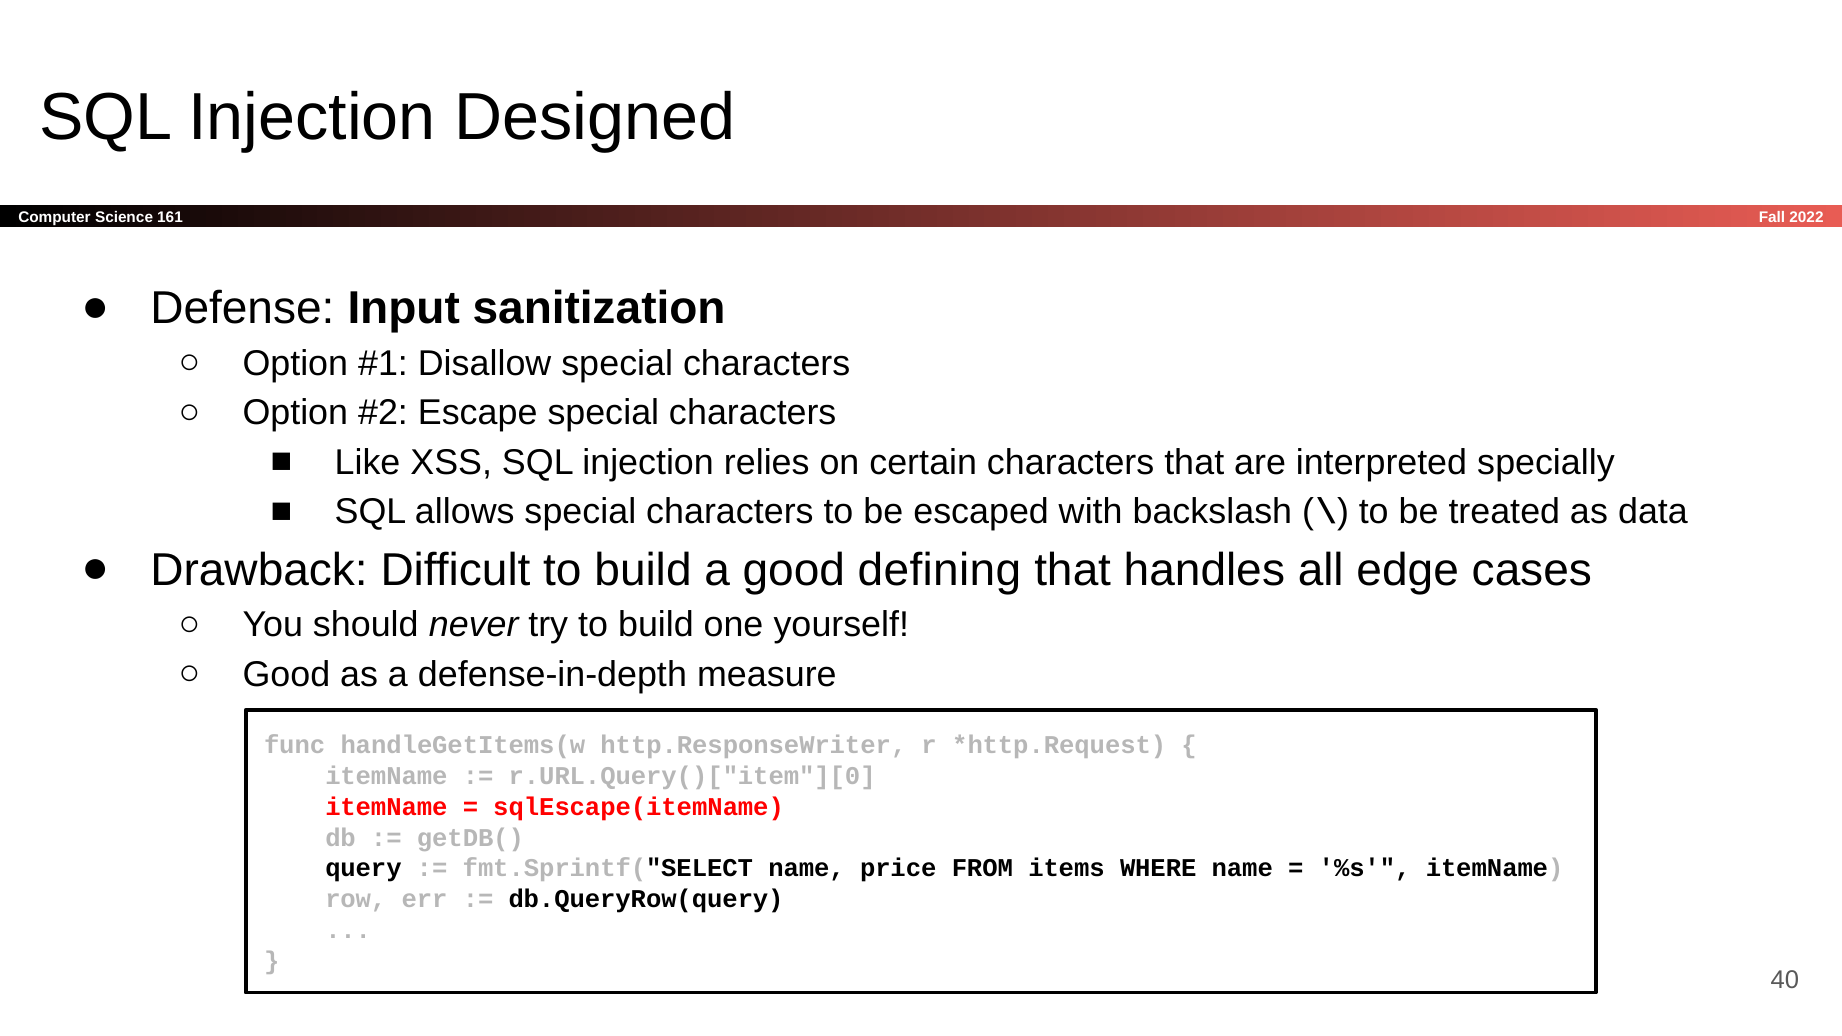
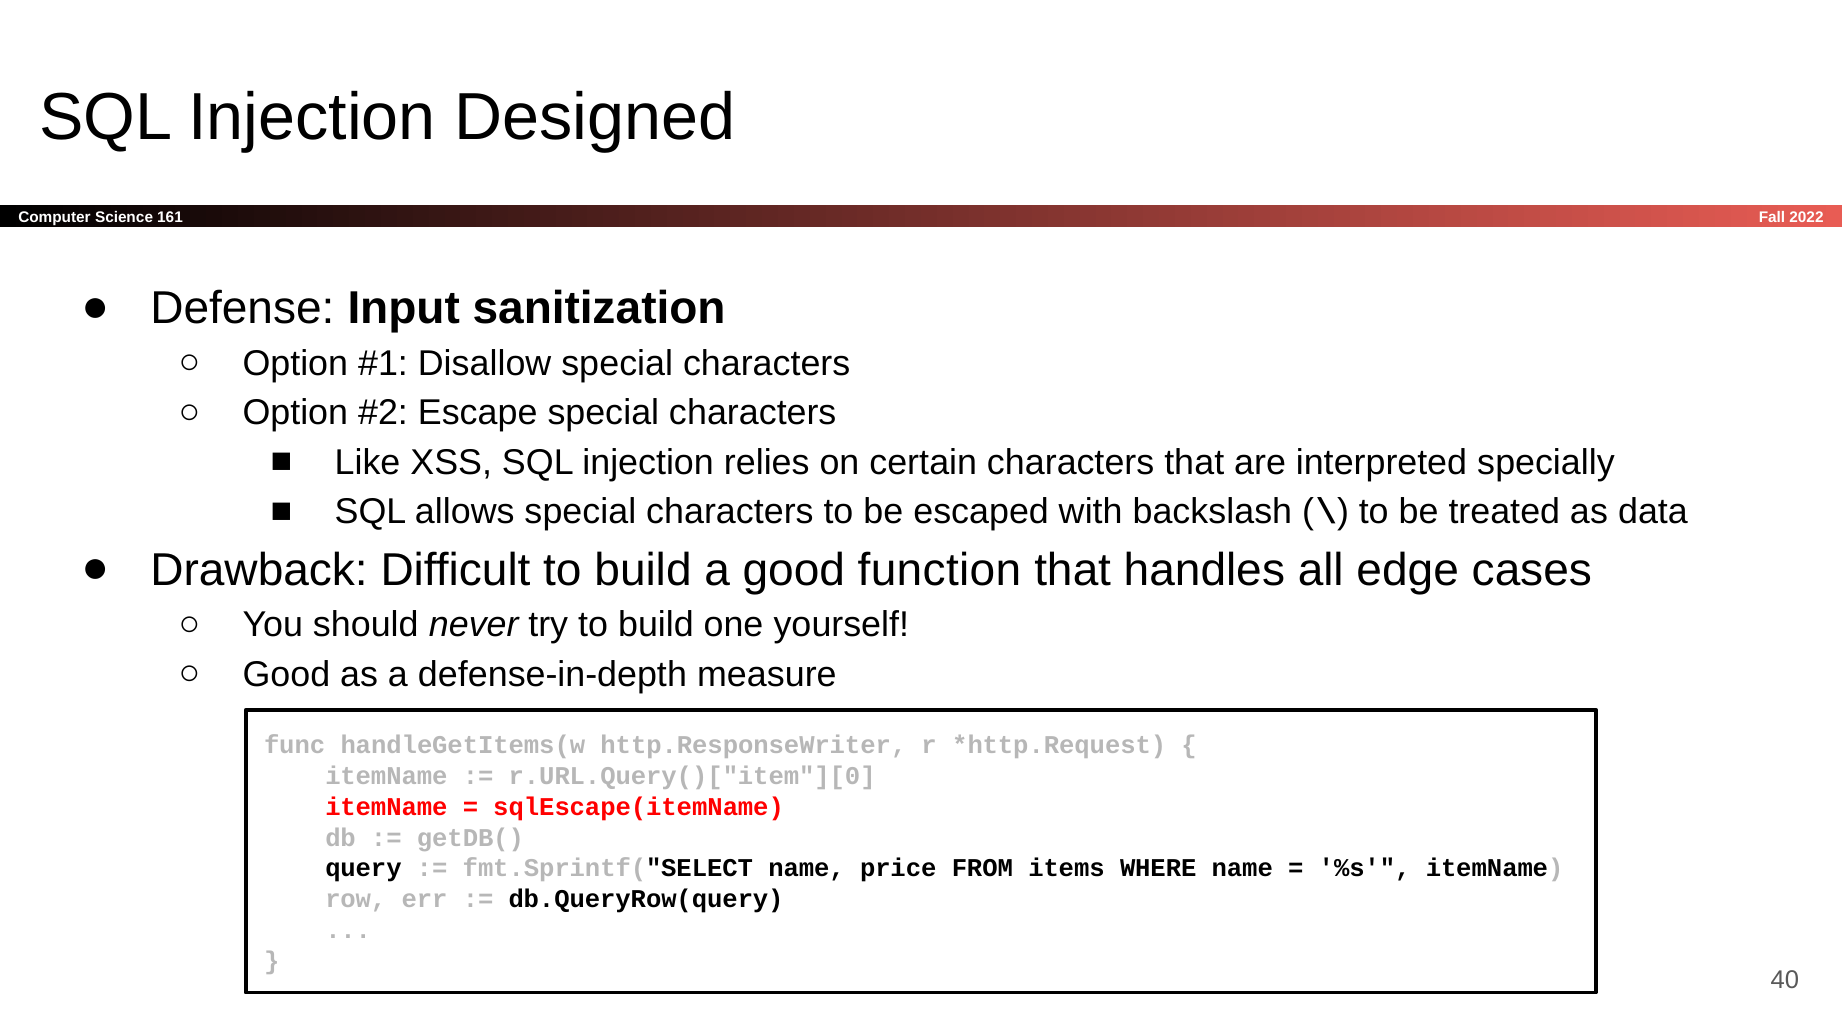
defining: defining -> function
